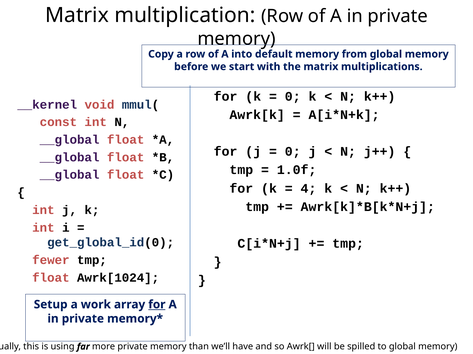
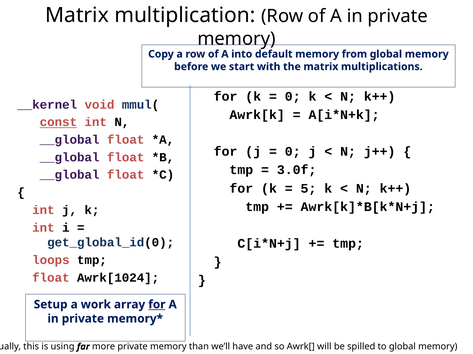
const underline: none -> present
1.0f: 1.0f -> 3.0f
4: 4 -> 5
fewer: fewer -> loops
